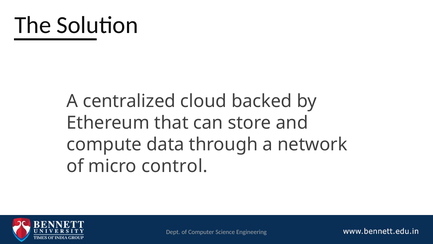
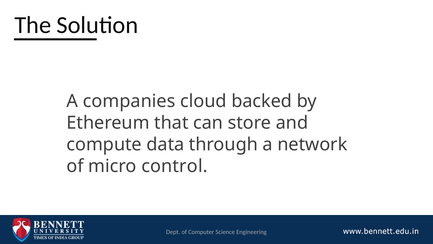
centralized: centralized -> companies
